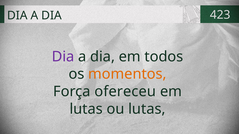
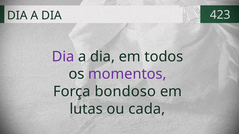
momentos colour: orange -> purple
ofereceu: ofereceu -> bondoso
ou lutas: lutas -> cada
